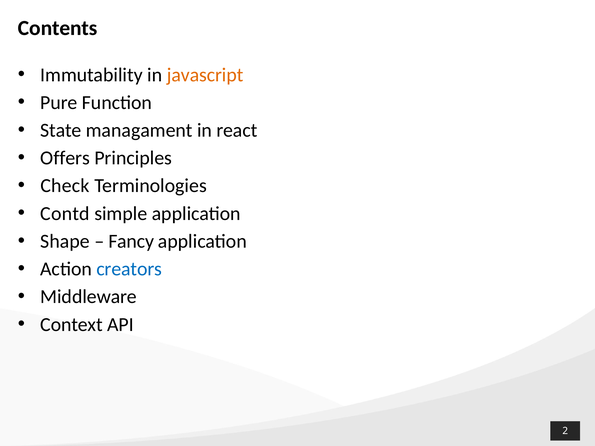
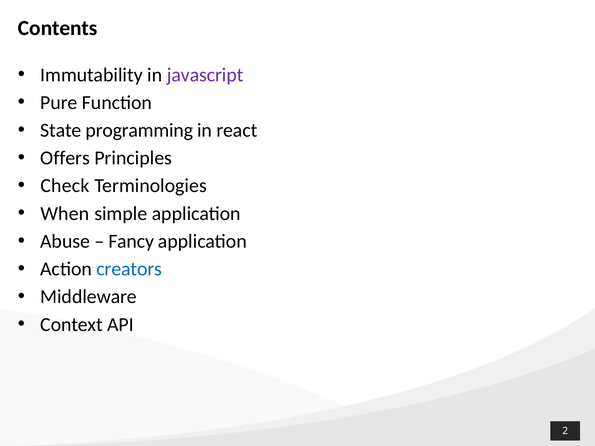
javascript colour: orange -> purple
managament: managament -> programming
Contd: Contd -> When
Shape: Shape -> Abuse
